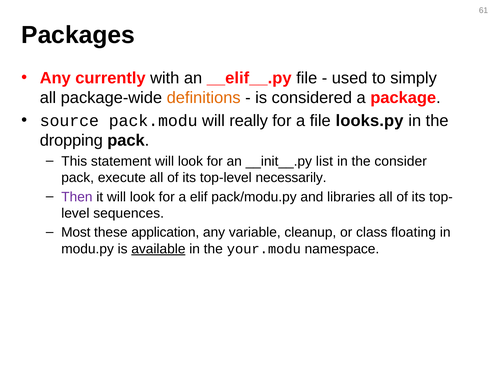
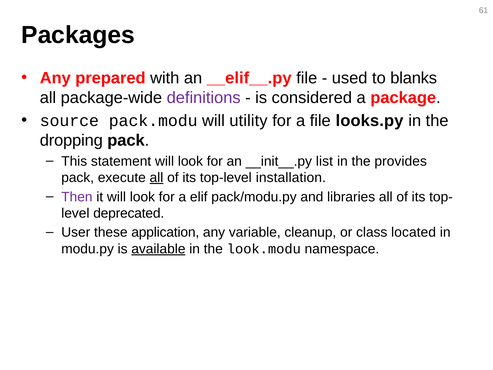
currently: currently -> prepared
simply: simply -> blanks
definitions colour: orange -> purple
really: really -> utility
consider: consider -> provides
all at (156, 177) underline: none -> present
necessarily: necessarily -> installation
sequences: sequences -> deprecated
Most: Most -> User
floating: floating -> located
your.modu: your.modu -> look.modu
